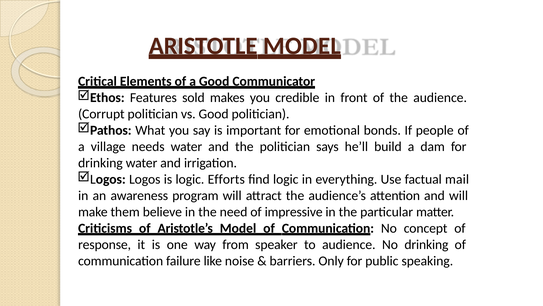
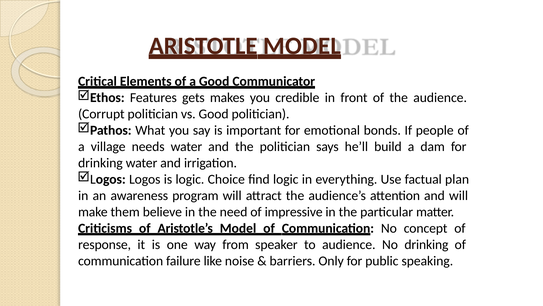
sold: sold -> gets
Efforts: Efforts -> Choice
mail: mail -> plan
